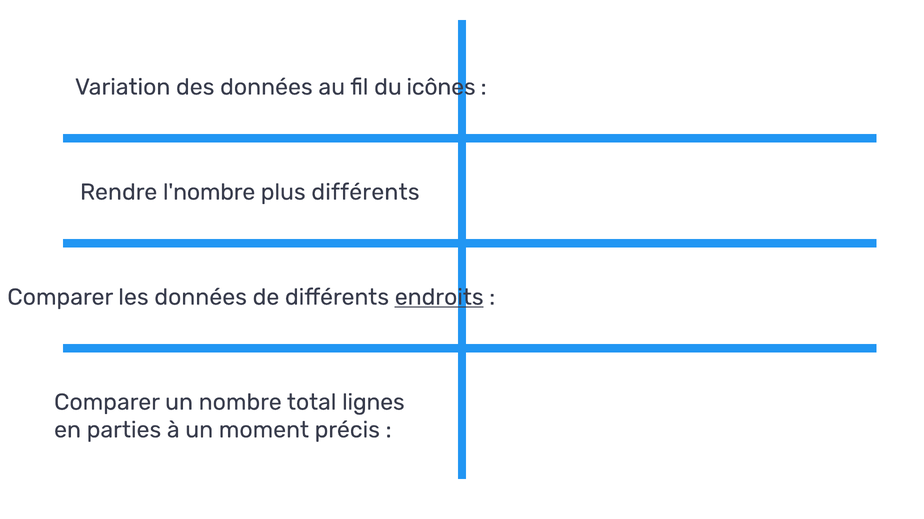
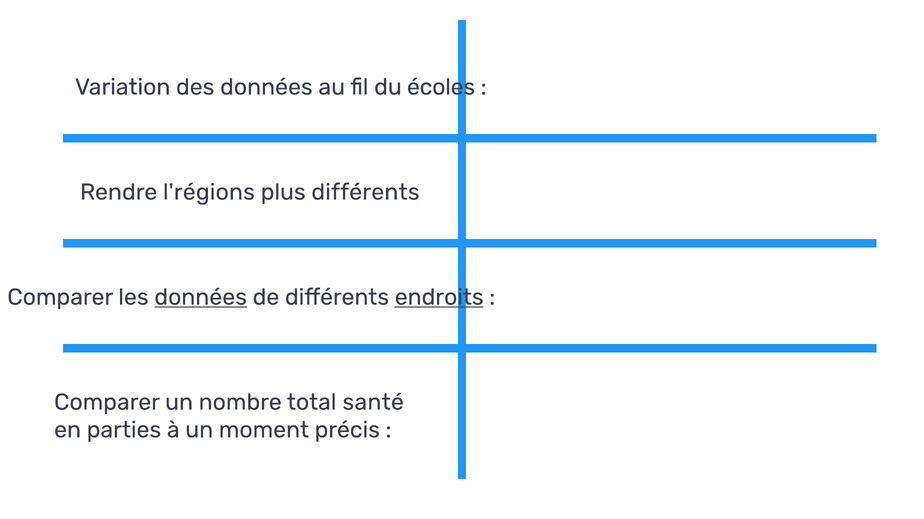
icônes: icônes -> écoles
l'nombre: l'nombre -> l'régions
données at (201, 297) underline: none -> present
lignes: lignes -> santé
